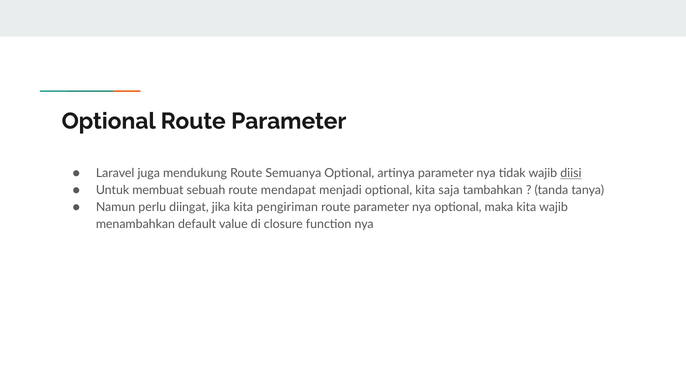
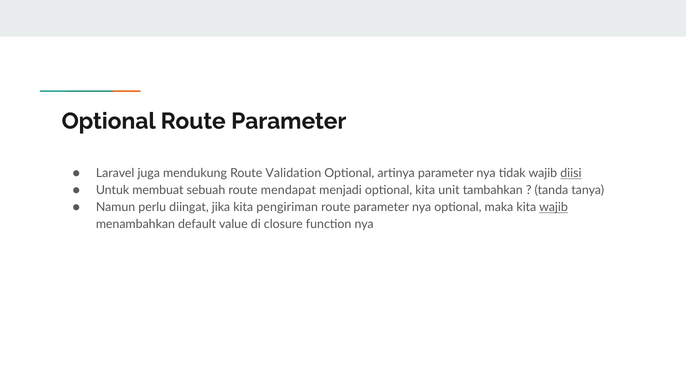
Semuanya: Semuanya -> Validation
saja: saja -> unit
wajib at (553, 207) underline: none -> present
